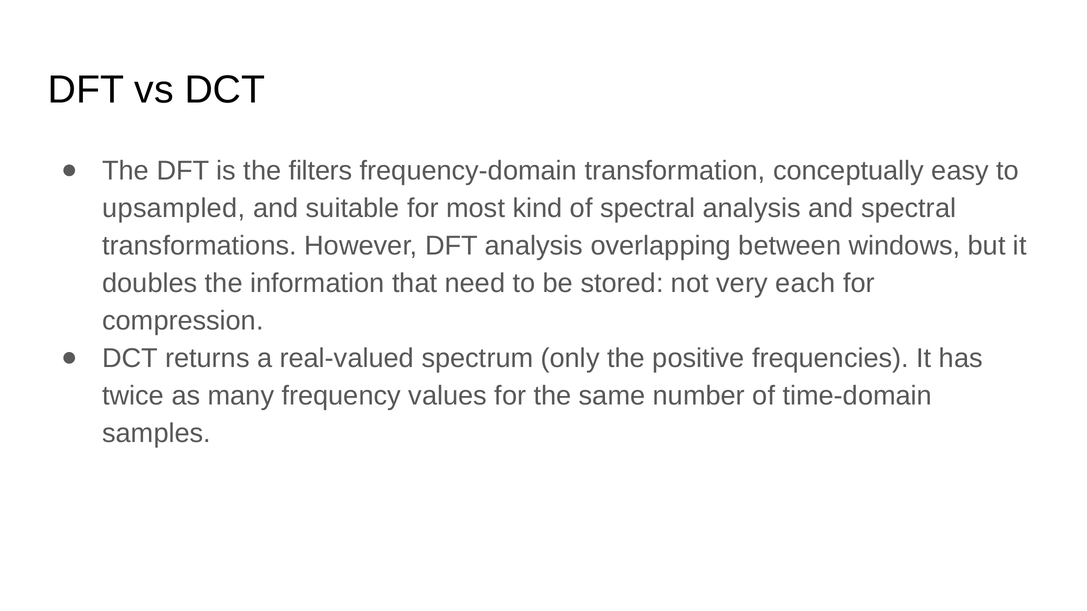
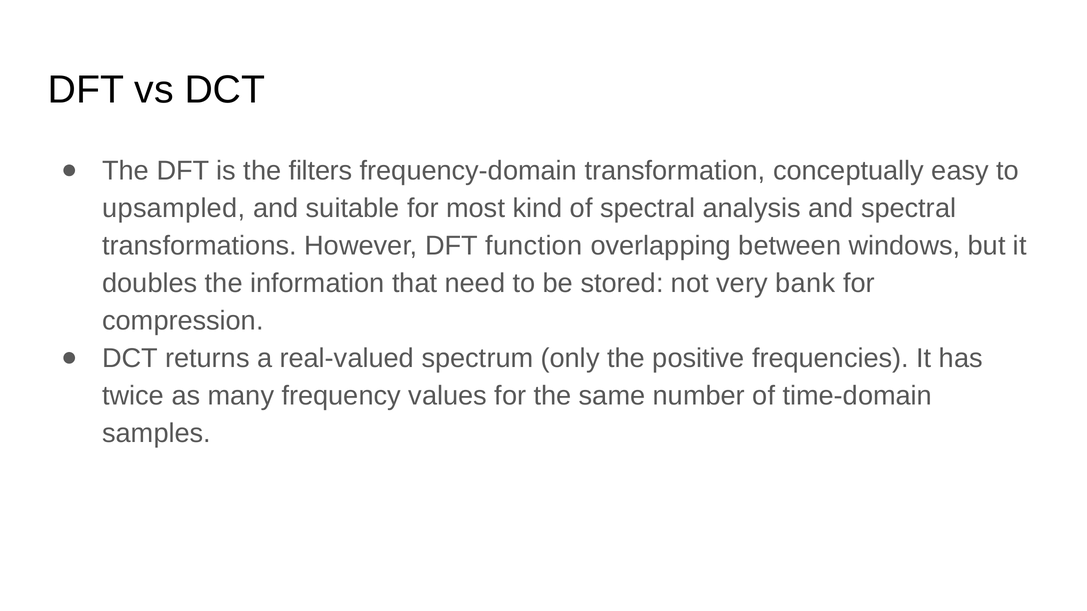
DFT analysis: analysis -> function
each: each -> bank
